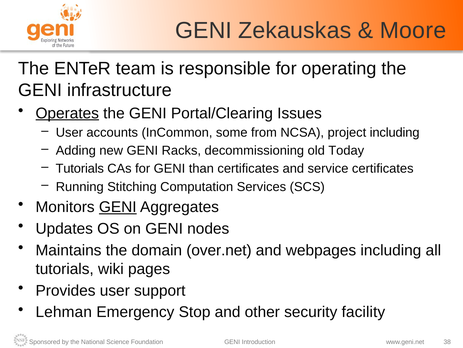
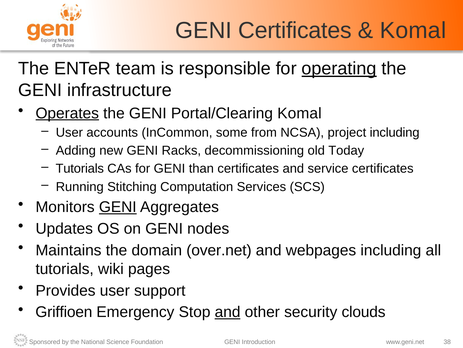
GENI Zekauskas: Zekauskas -> Certificates
Moore at (413, 31): Moore -> Komal
operating underline: none -> present
Portal/Clearing Issues: Issues -> Komal
Lehman: Lehman -> Griffioen
and at (228, 312) underline: none -> present
facility: facility -> clouds
